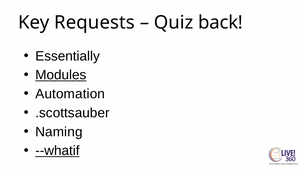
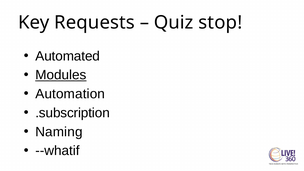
back: back -> stop
Essentially: Essentially -> Automated
.scottsauber: .scottsauber -> .subscription
--whatif underline: present -> none
